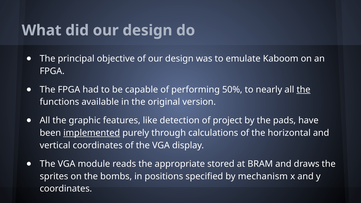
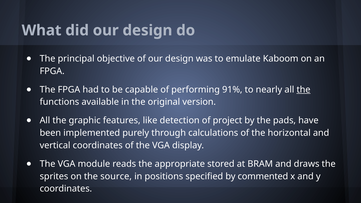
50%: 50% -> 91%
implemented underline: present -> none
bombs: bombs -> source
mechanism: mechanism -> commented
